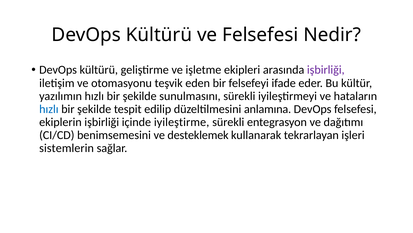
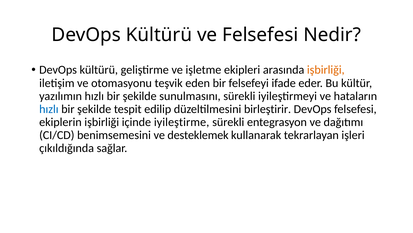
işbirliği at (326, 70) colour: purple -> orange
anlamına: anlamına -> birleştirir
sistemlerin: sistemlerin -> çıkıldığında
